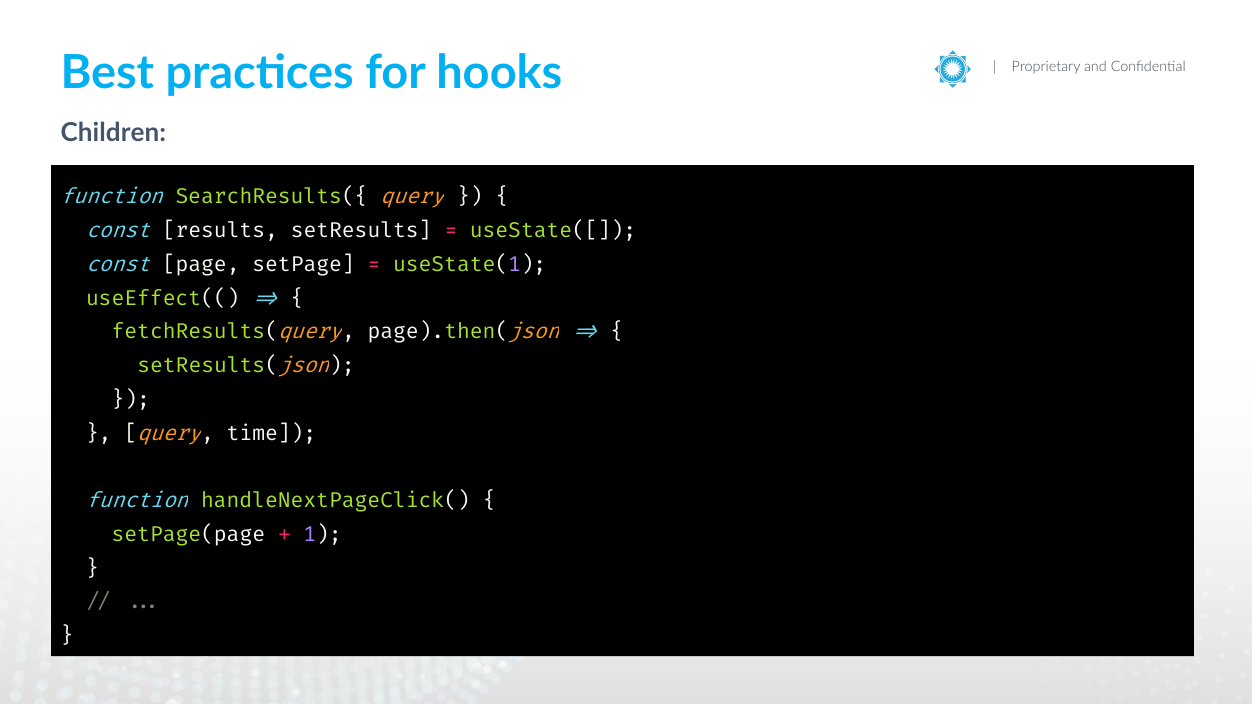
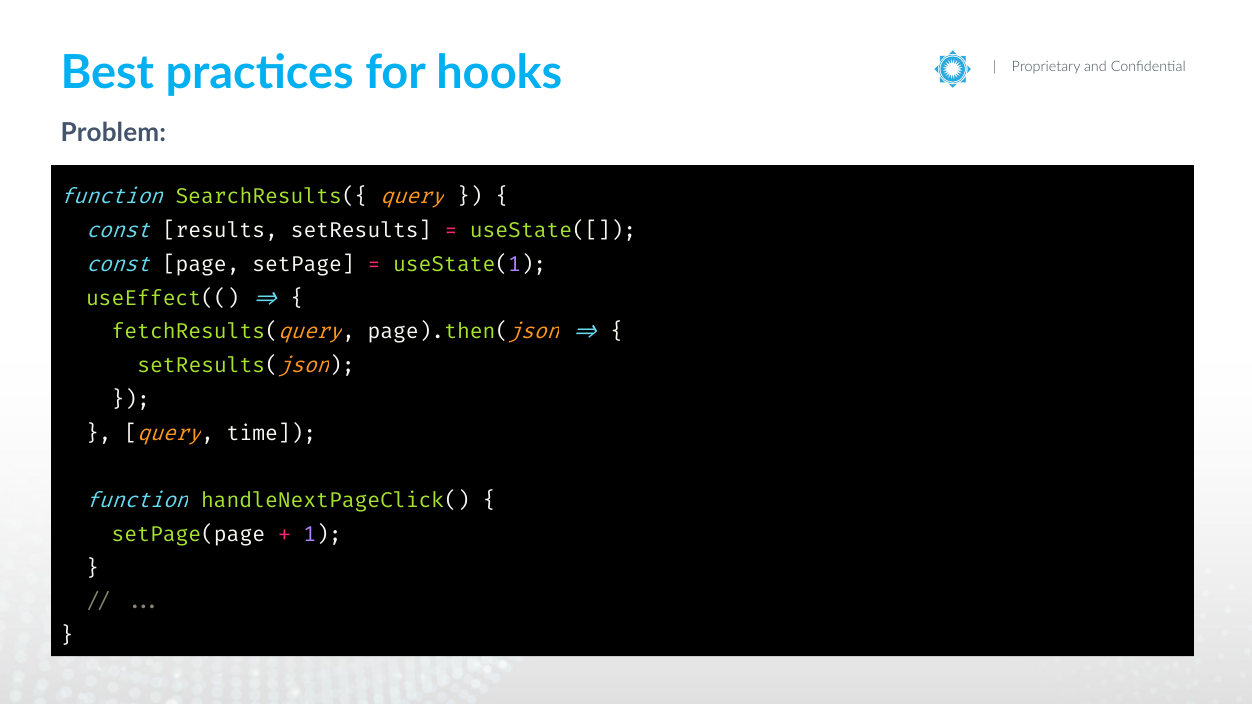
Children: Children -> Problem
